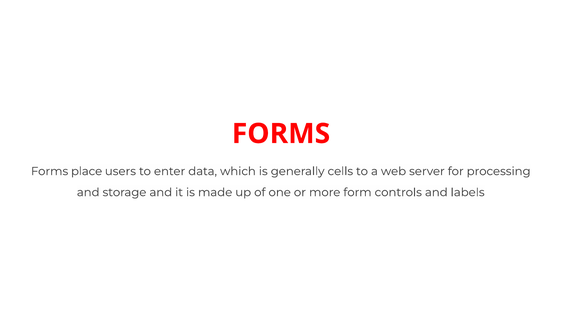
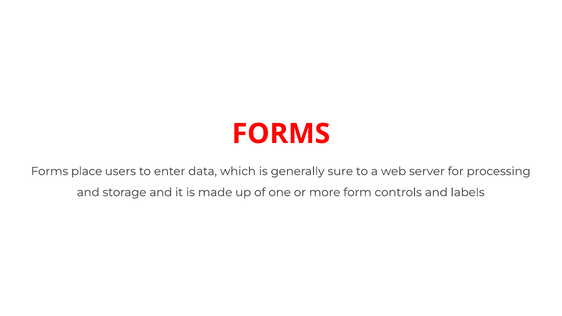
cells: cells -> sure
